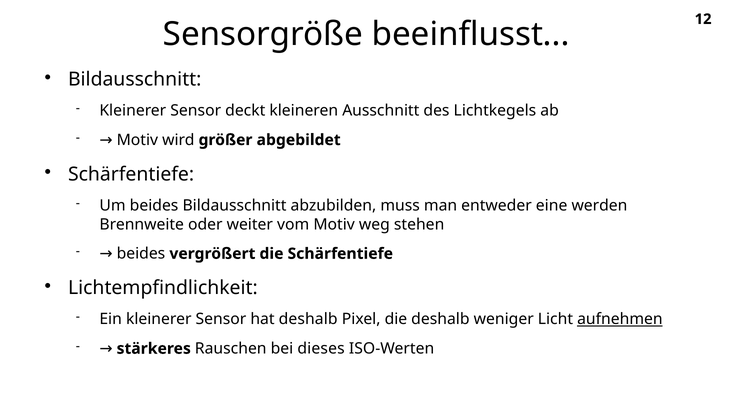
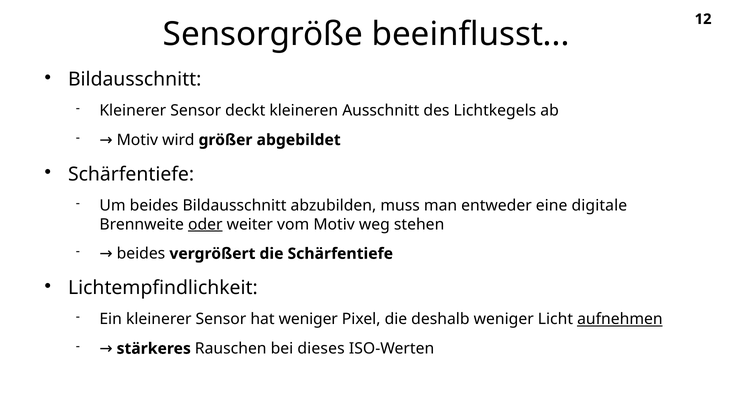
werden: werden -> digitale
oder underline: none -> present
hat deshalb: deshalb -> weniger
